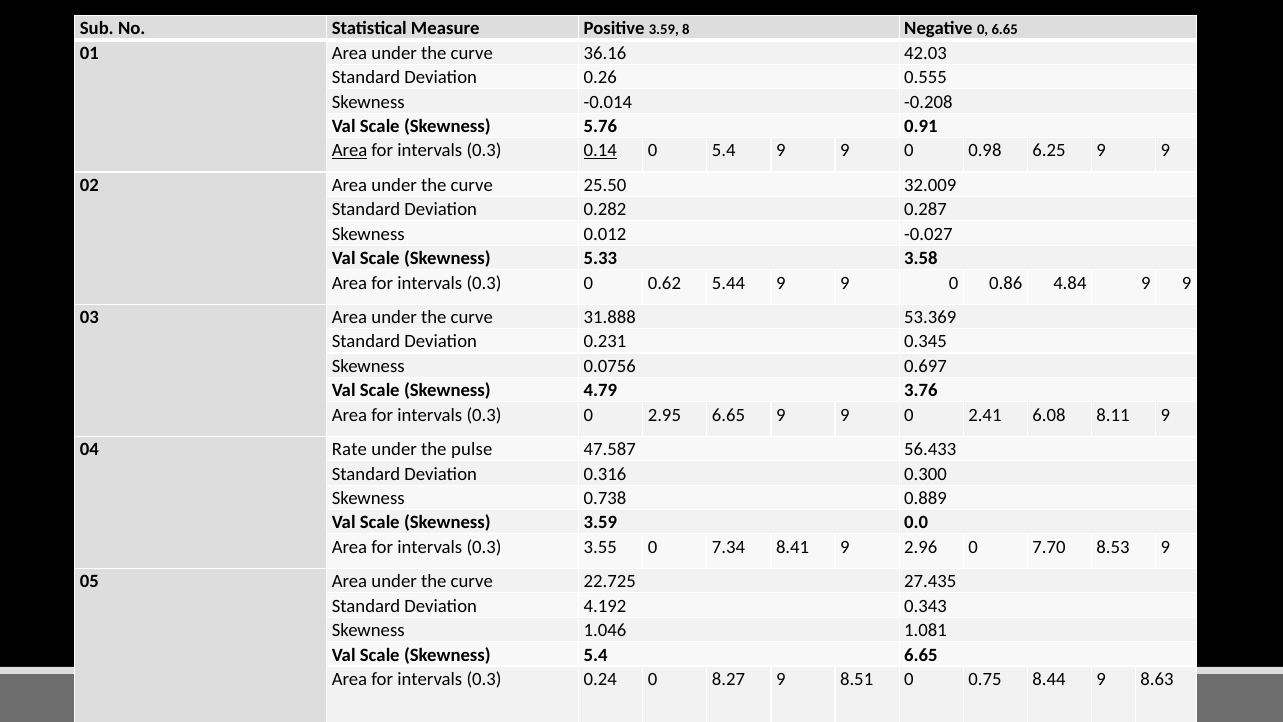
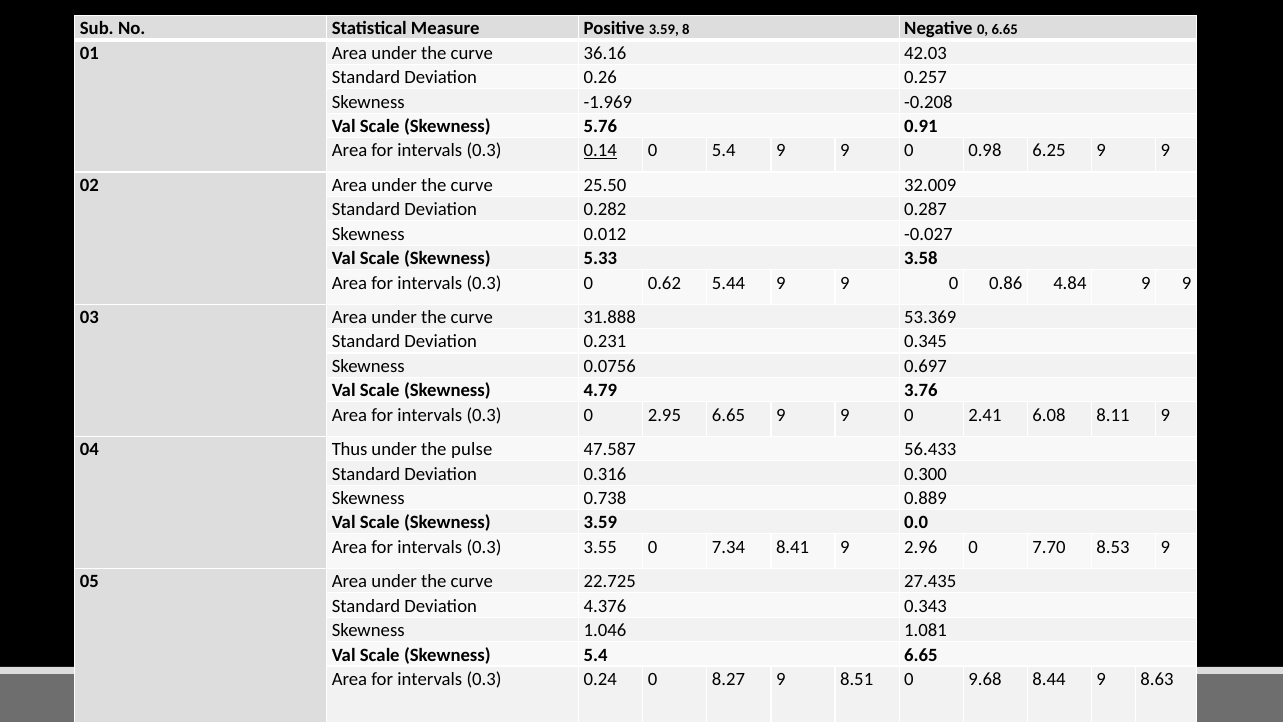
0.555: 0.555 -> 0.257
-0.014: -0.014 -> -1.969
Area at (350, 151) underline: present -> none
Rate: Rate -> Thus
4.192: 4.192 -> 4.376
0.75: 0.75 -> 9.68
